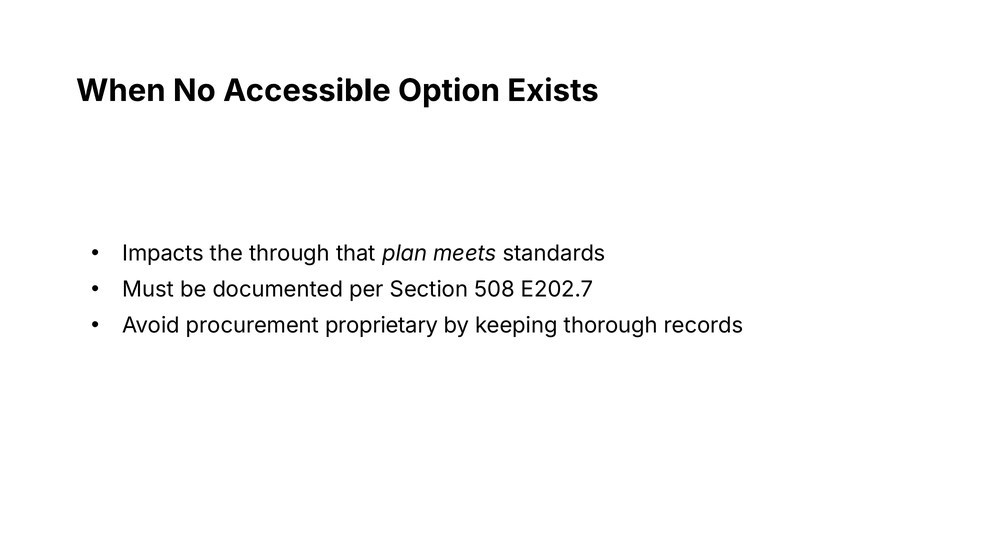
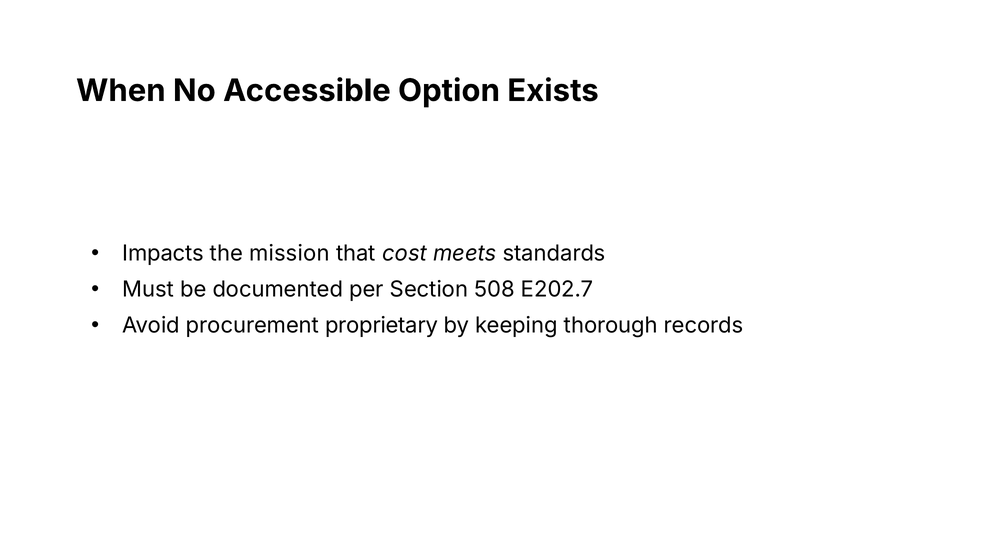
through: through -> mission
plan: plan -> cost
